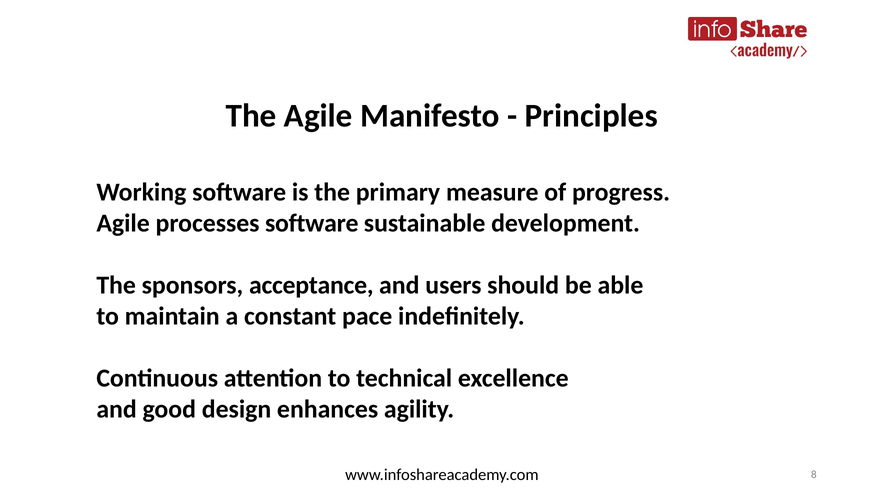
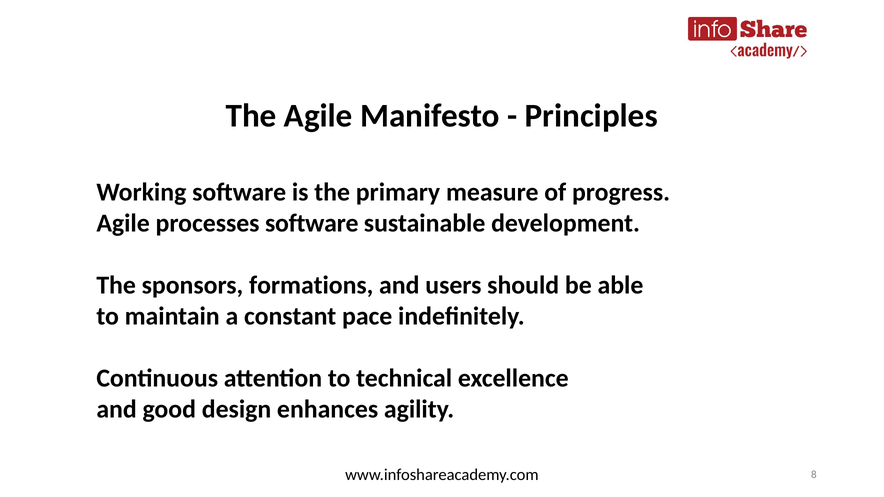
acceptance: acceptance -> formations
